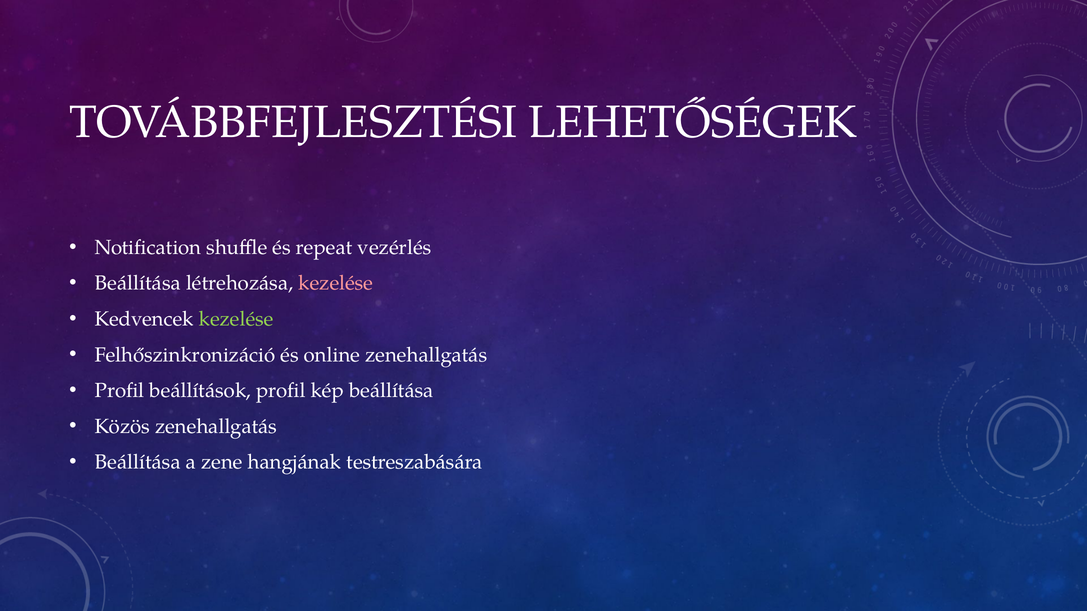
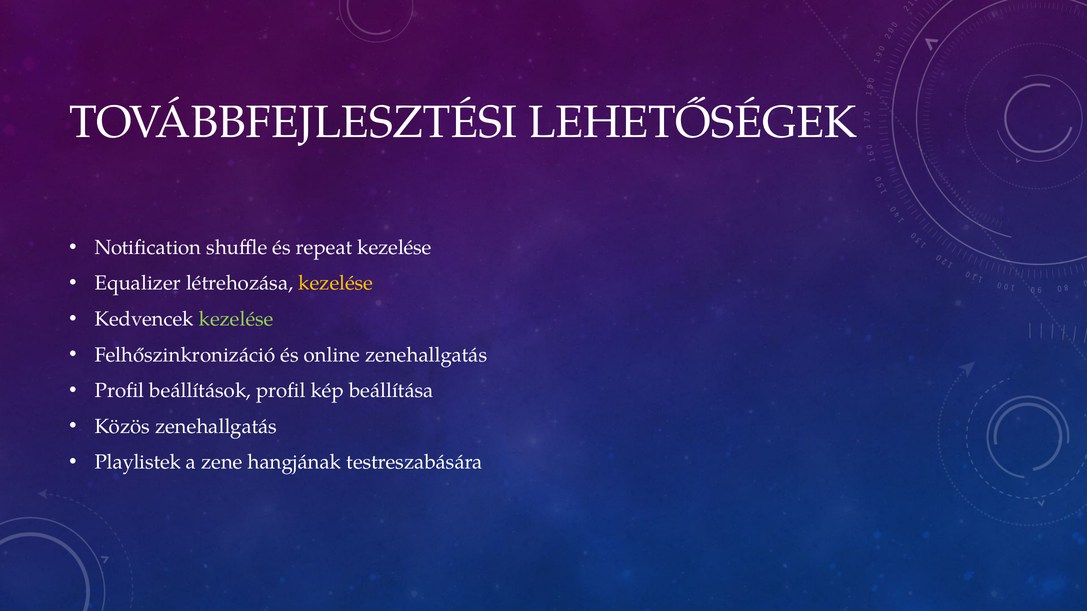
repeat vezérlés: vezérlés -> kezelése
Beállítása at (138, 283): Beállítása -> Equalizer
kezelése at (336, 283) colour: pink -> yellow
Beállítása at (138, 462): Beállítása -> Playlistek
